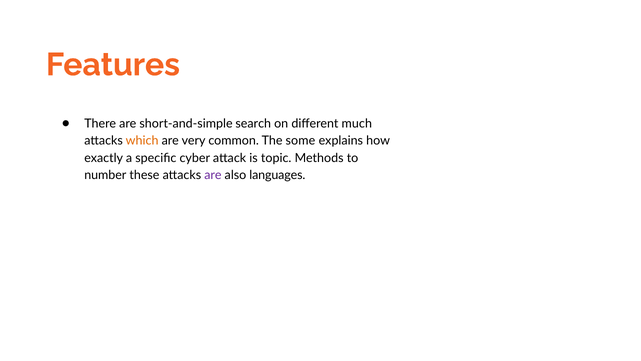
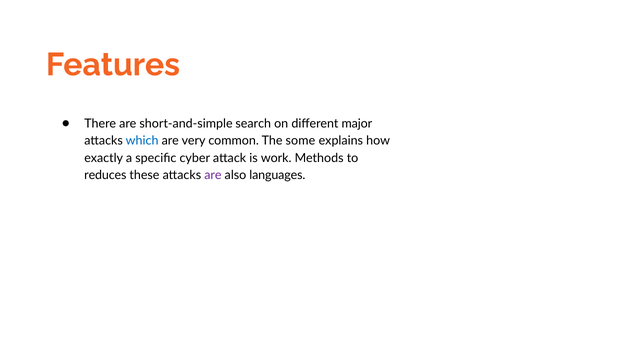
much: much -> major
which colour: orange -> blue
topic: topic -> work
number: number -> reduces
